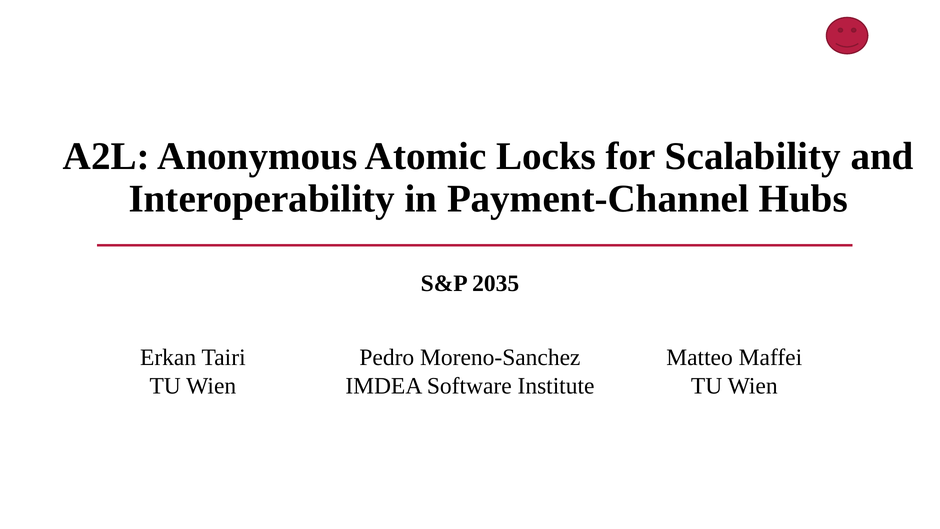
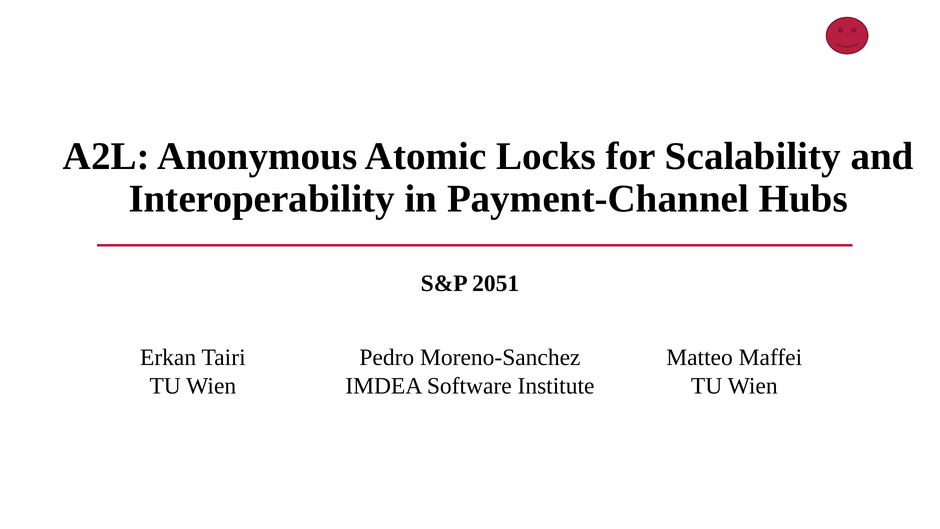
2035: 2035 -> 2051
